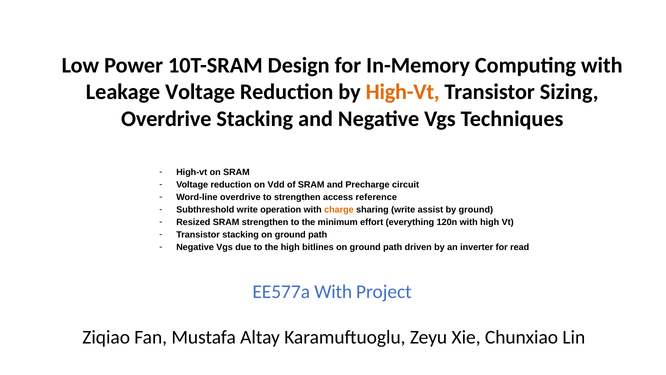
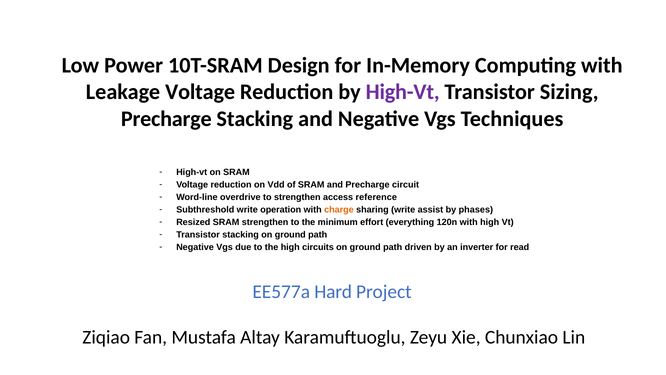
High-Vt at (403, 92) colour: orange -> purple
Overdrive at (166, 119): Overdrive -> Precharge
by ground: ground -> phases
bitlines: bitlines -> circuits
EE577a With: With -> Hard
